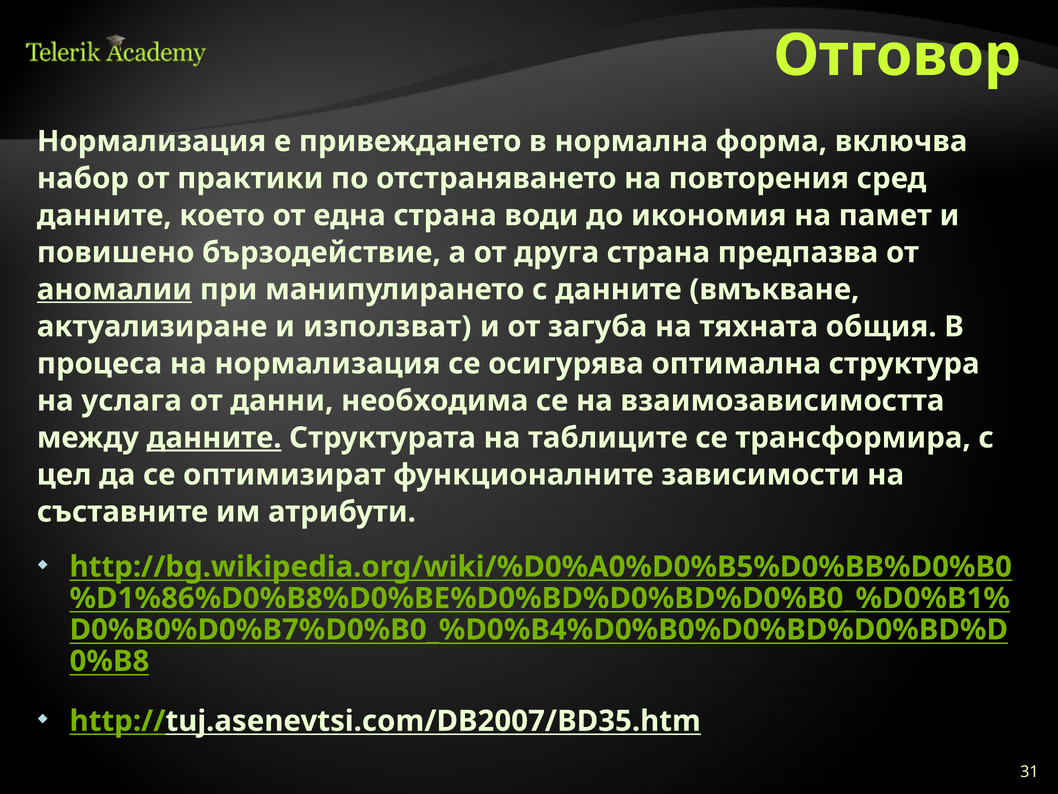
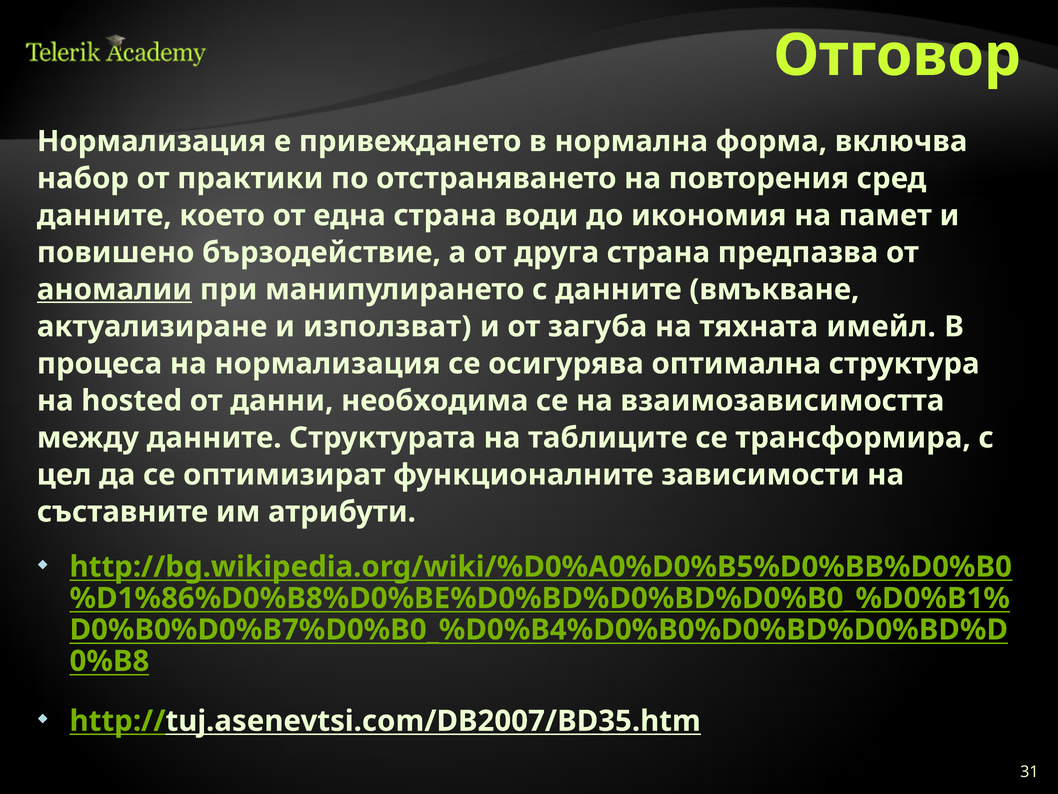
общия: общия -> имейл
услага: услага -> hosted
данните at (214, 438) underline: present -> none
